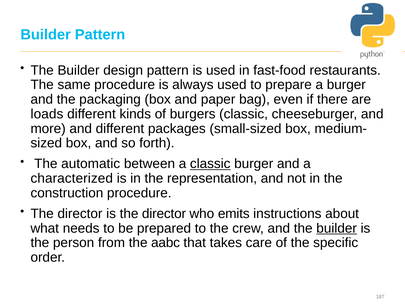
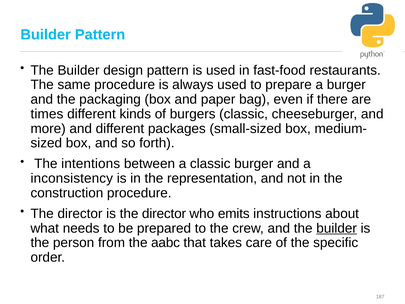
loads: loads -> times
automatic: automatic -> intentions
classic at (210, 164) underline: present -> none
characterized: characterized -> inconsistency
